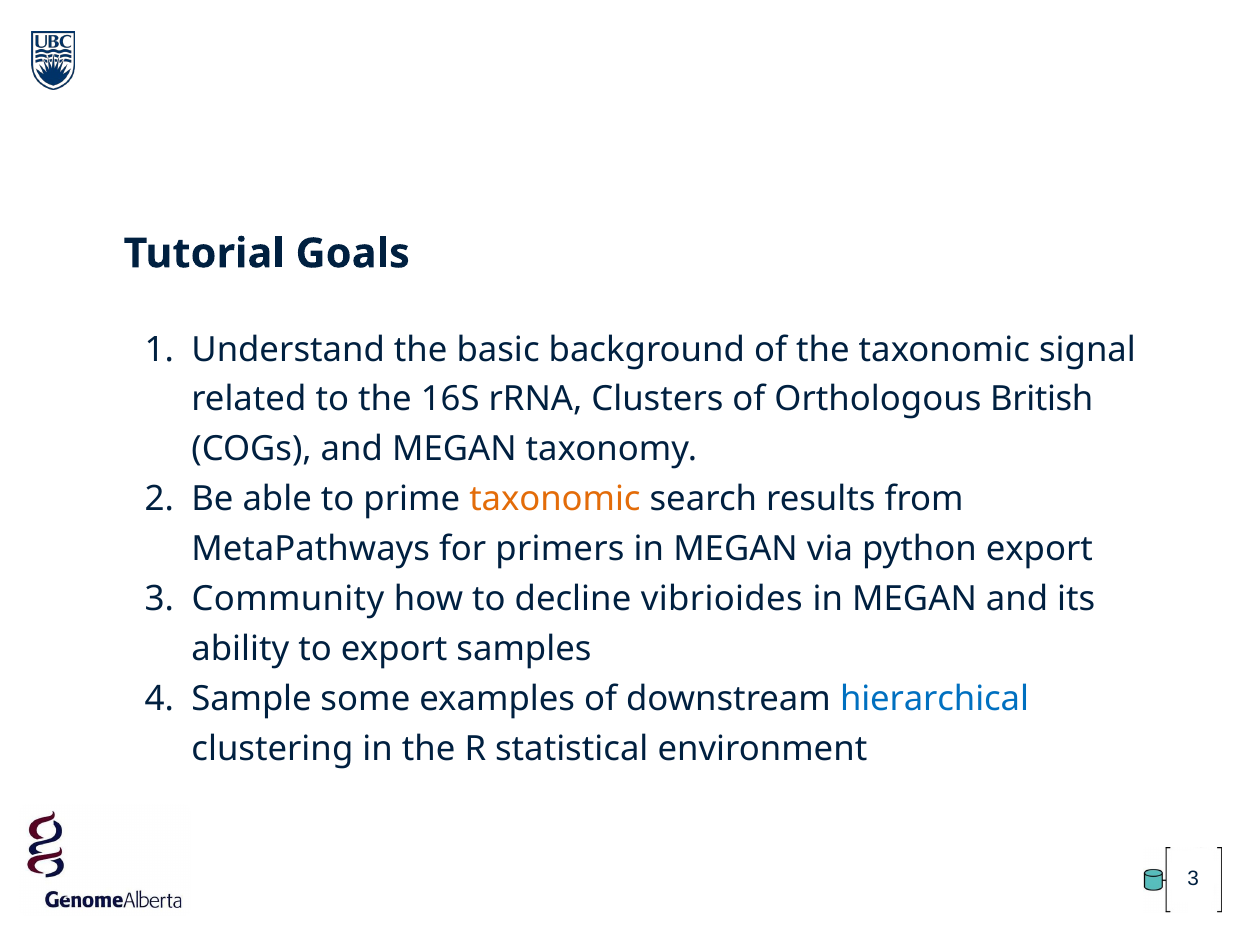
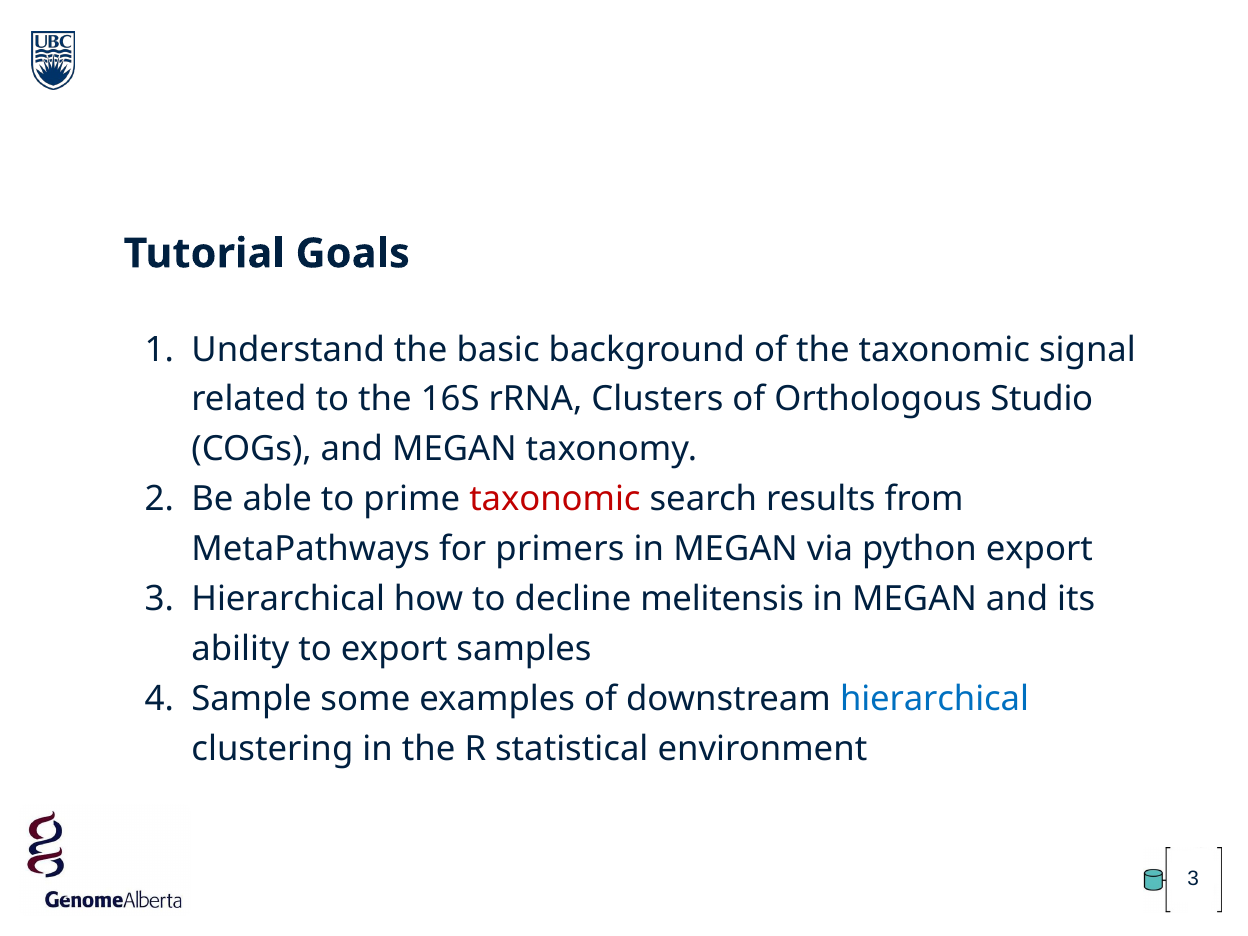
British: British -> Studio
taxonomic at (555, 499) colour: orange -> red
3 Community: Community -> Hierarchical
vibrioides: vibrioides -> melitensis
